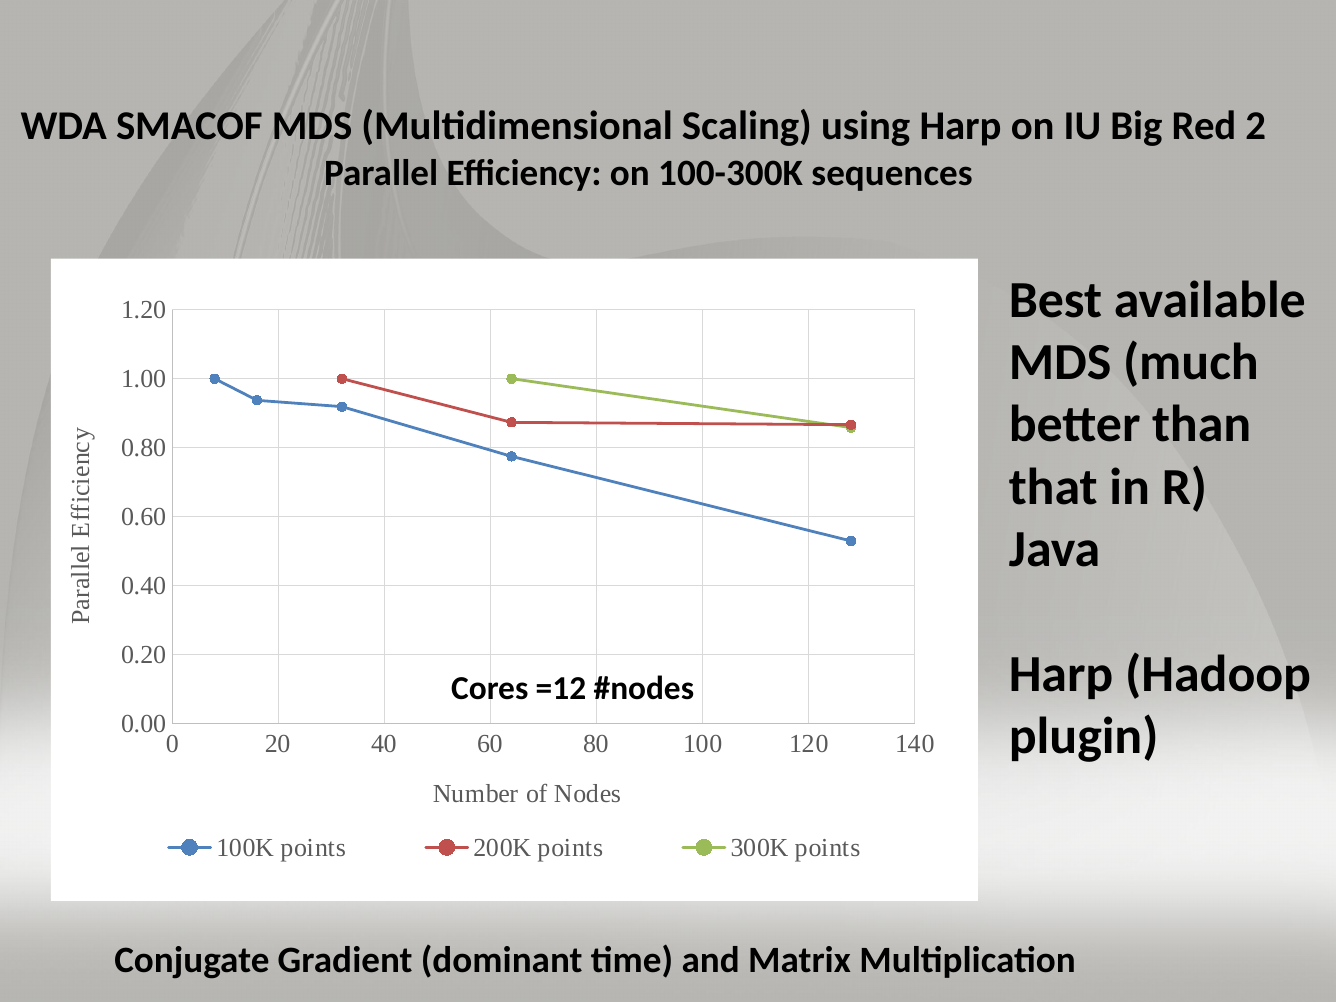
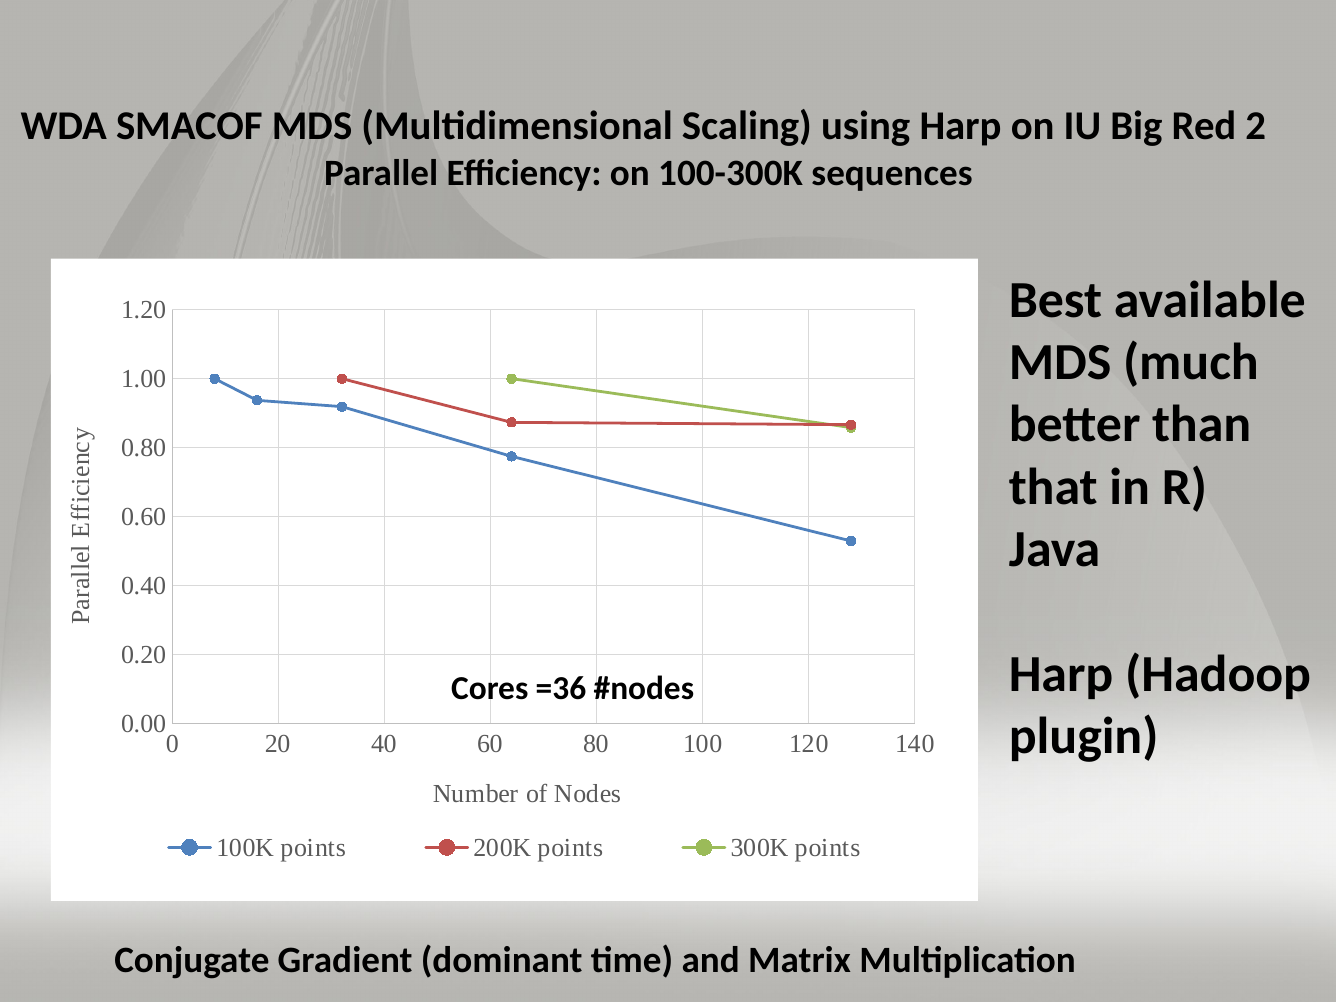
=12: =12 -> =36
